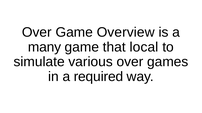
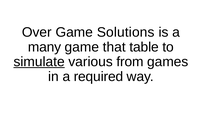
Overview: Overview -> Solutions
local: local -> table
simulate underline: none -> present
various over: over -> from
